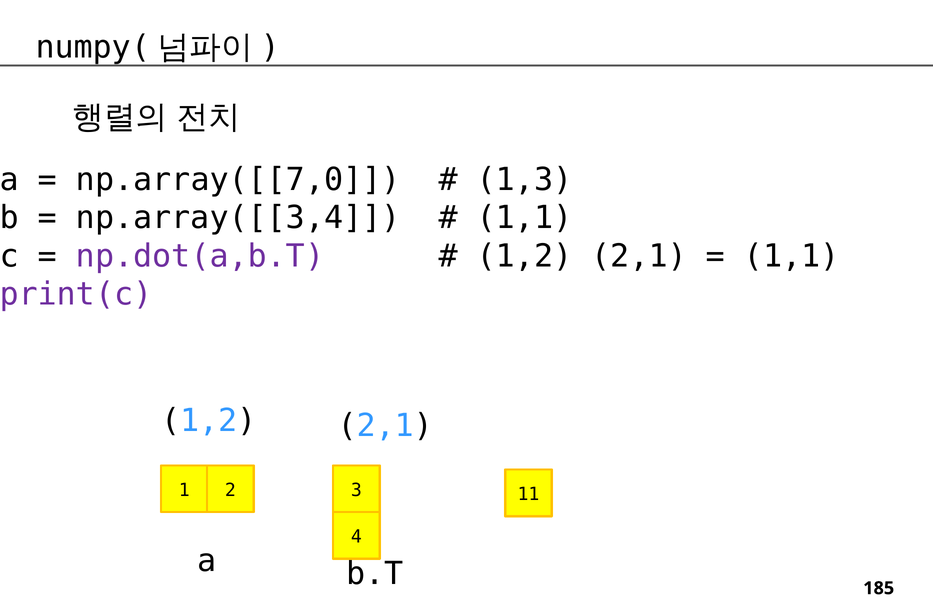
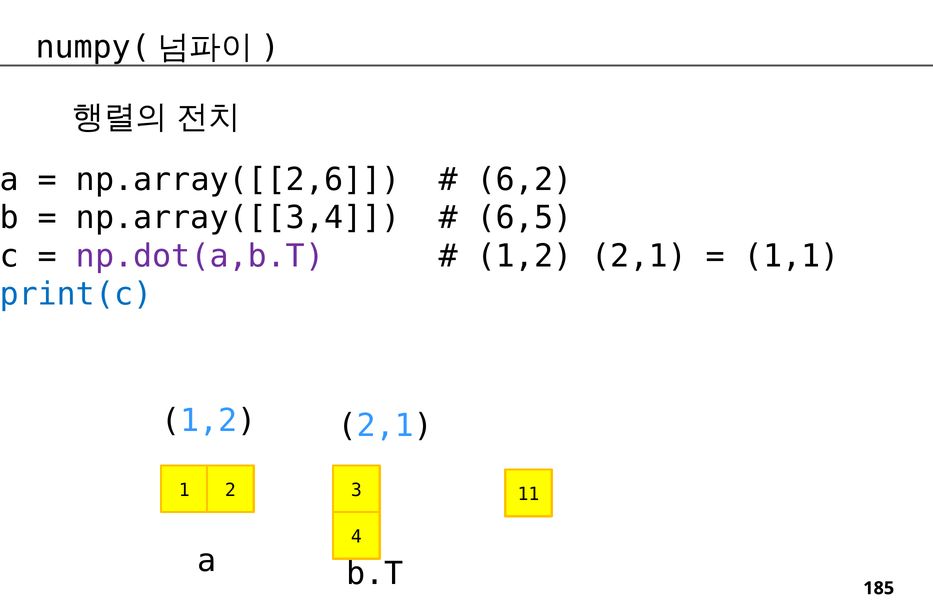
np.array([[7,0: np.array([[7,0 -> np.array([[2,6
1,3: 1,3 -> 6,2
1,1 at (525, 218): 1,1 -> 6,5
print(c colour: purple -> blue
